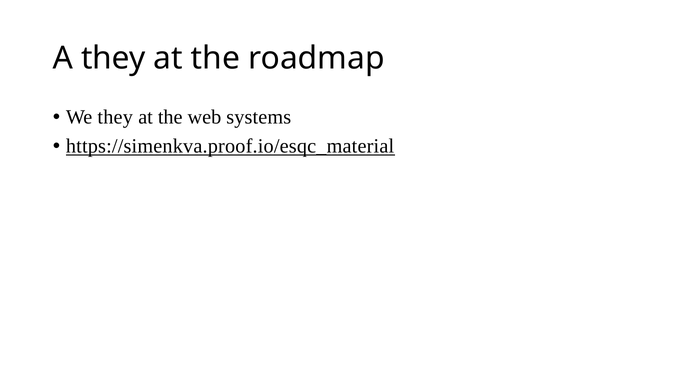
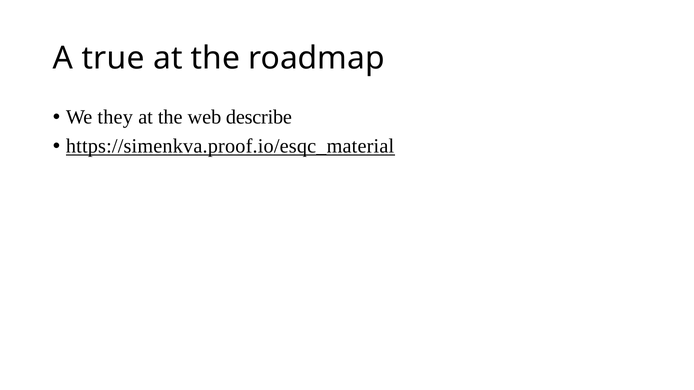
A they: they -> true
systems: systems -> describe
